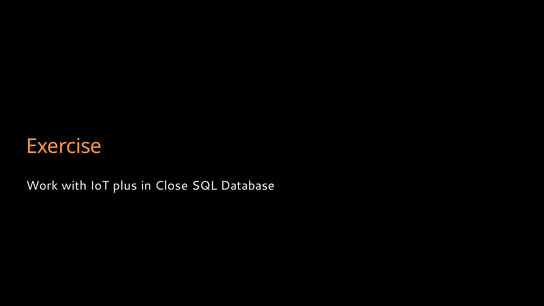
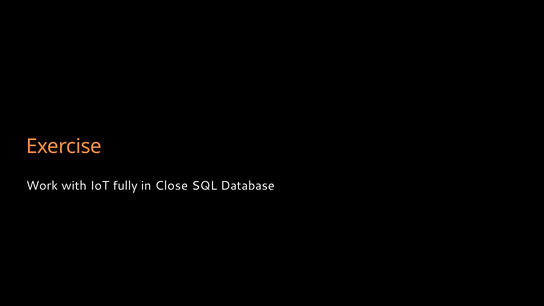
plus: plus -> fully
